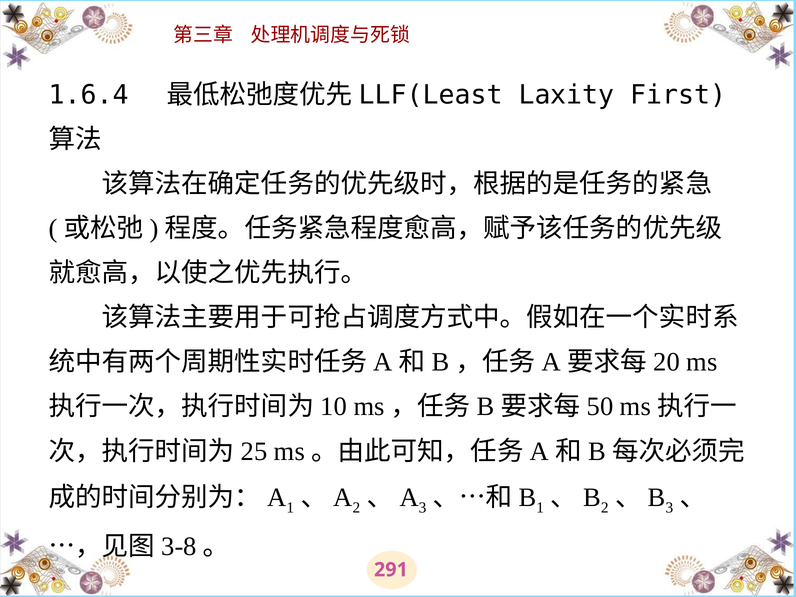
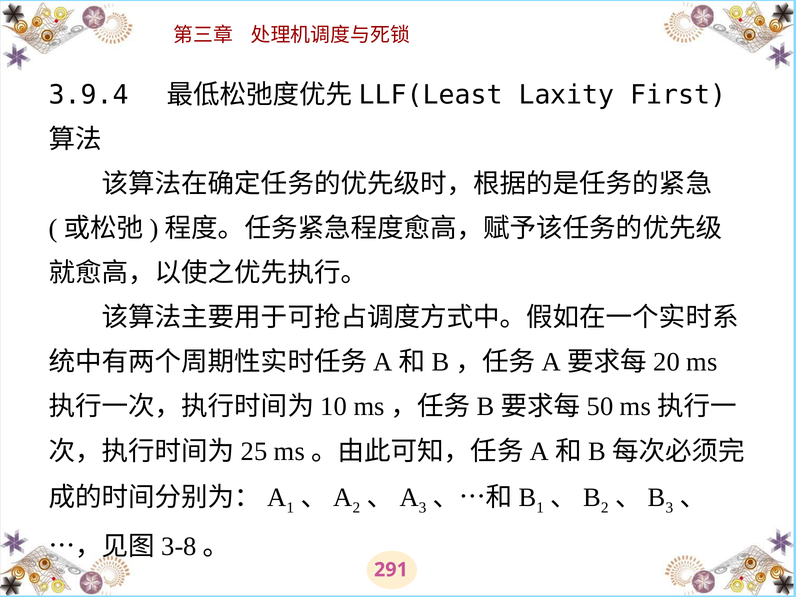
1.6.4: 1.6.4 -> 3.9.4
